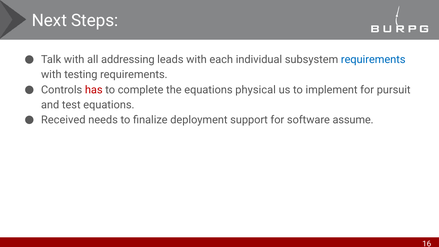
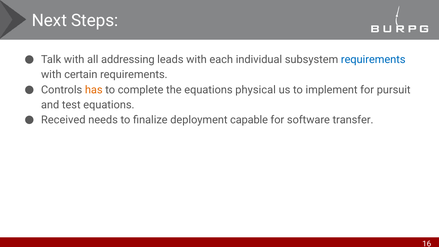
testing: testing -> certain
has colour: red -> orange
support: support -> capable
assume: assume -> transfer
